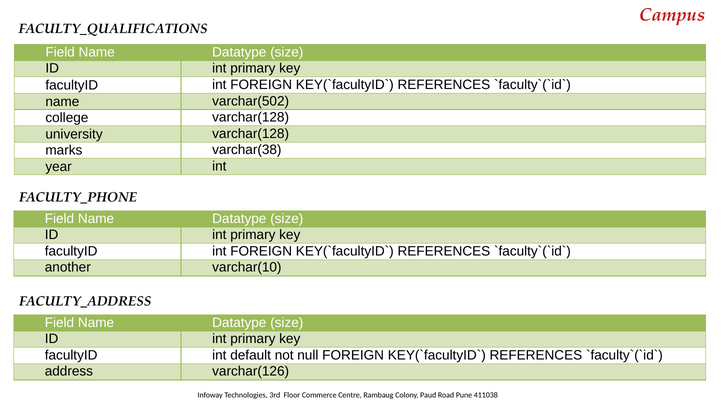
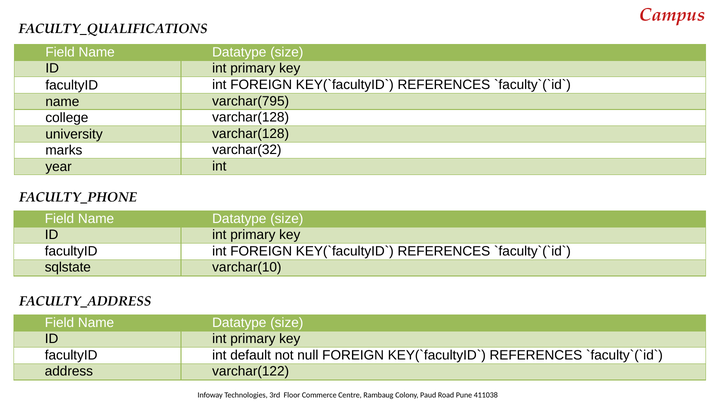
varchar(502: varchar(502 -> varchar(795
varchar(38: varchar(38 -> varchar(32
another: another -> sqlstate
varchar(126: varchar(126 -> varchar(122
